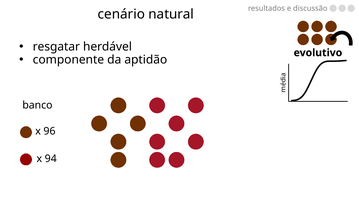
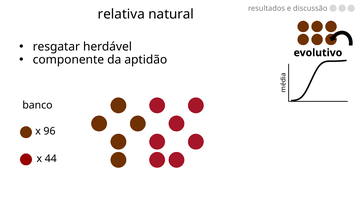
cenário: cenário -> relativa
94: 94 -> 44
